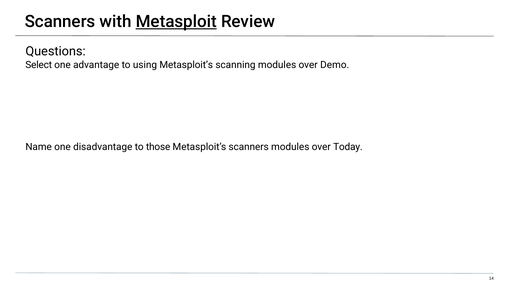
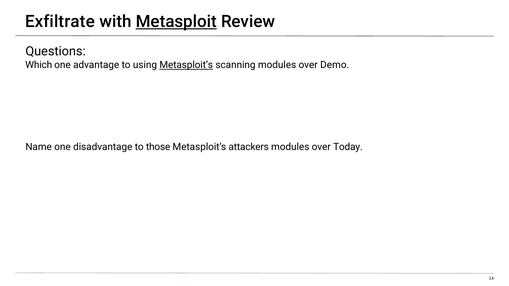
Scanners at (60, 22): Scanners -> Exfiltrate
Select: Select -> Which
Metasploit’s at (186, 65) underline: none -> present
Metasploit’s scanners: scanners -> attackers
